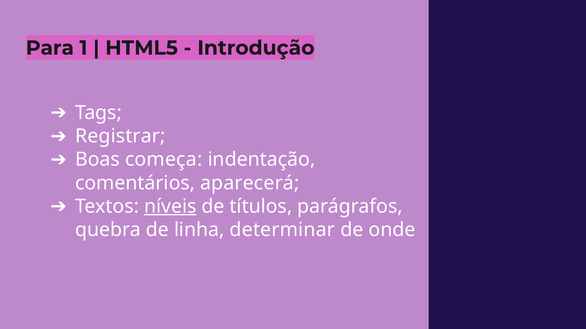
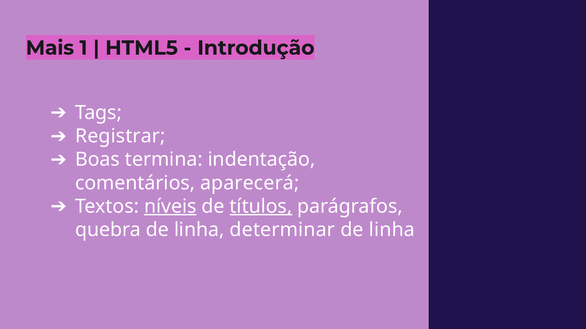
Para: Para -> Mais
começa: começa -> termina
títulos underline: none -> present
onde at (392, 230): onde -> linha
